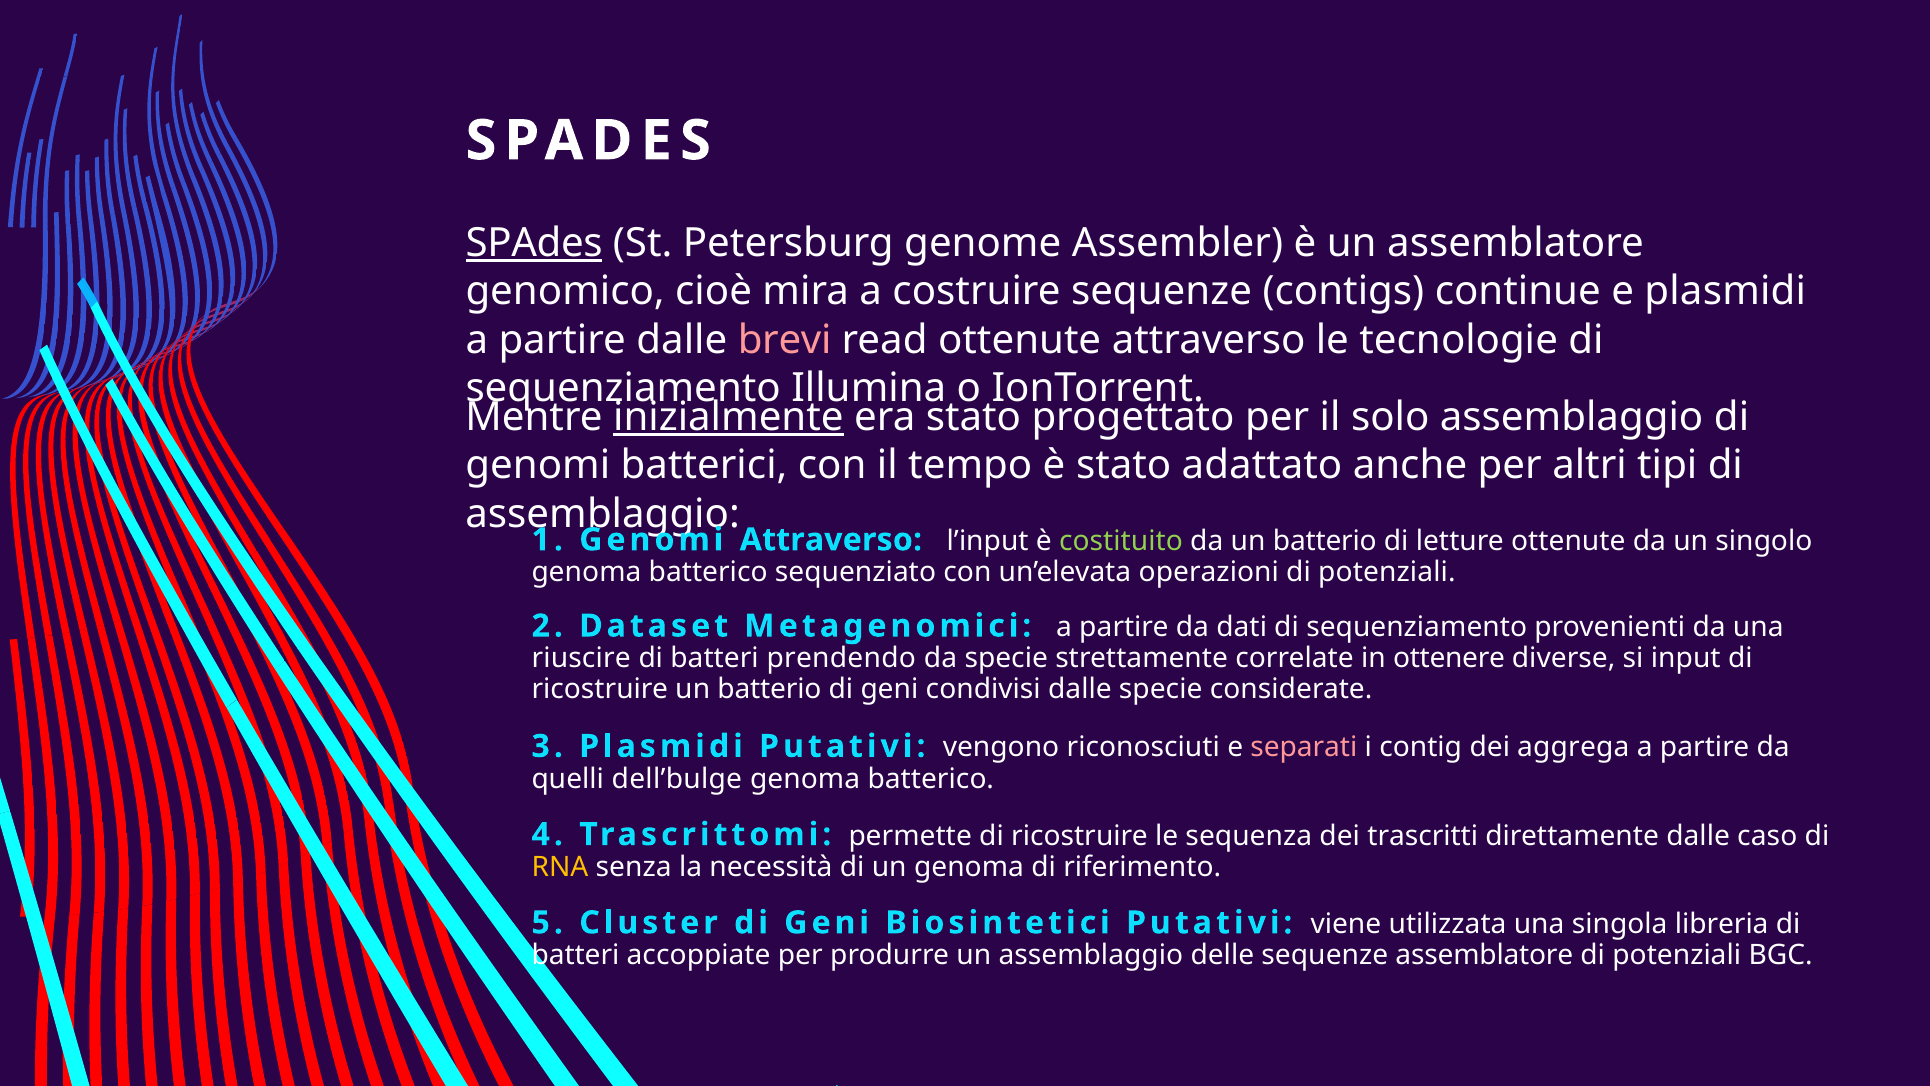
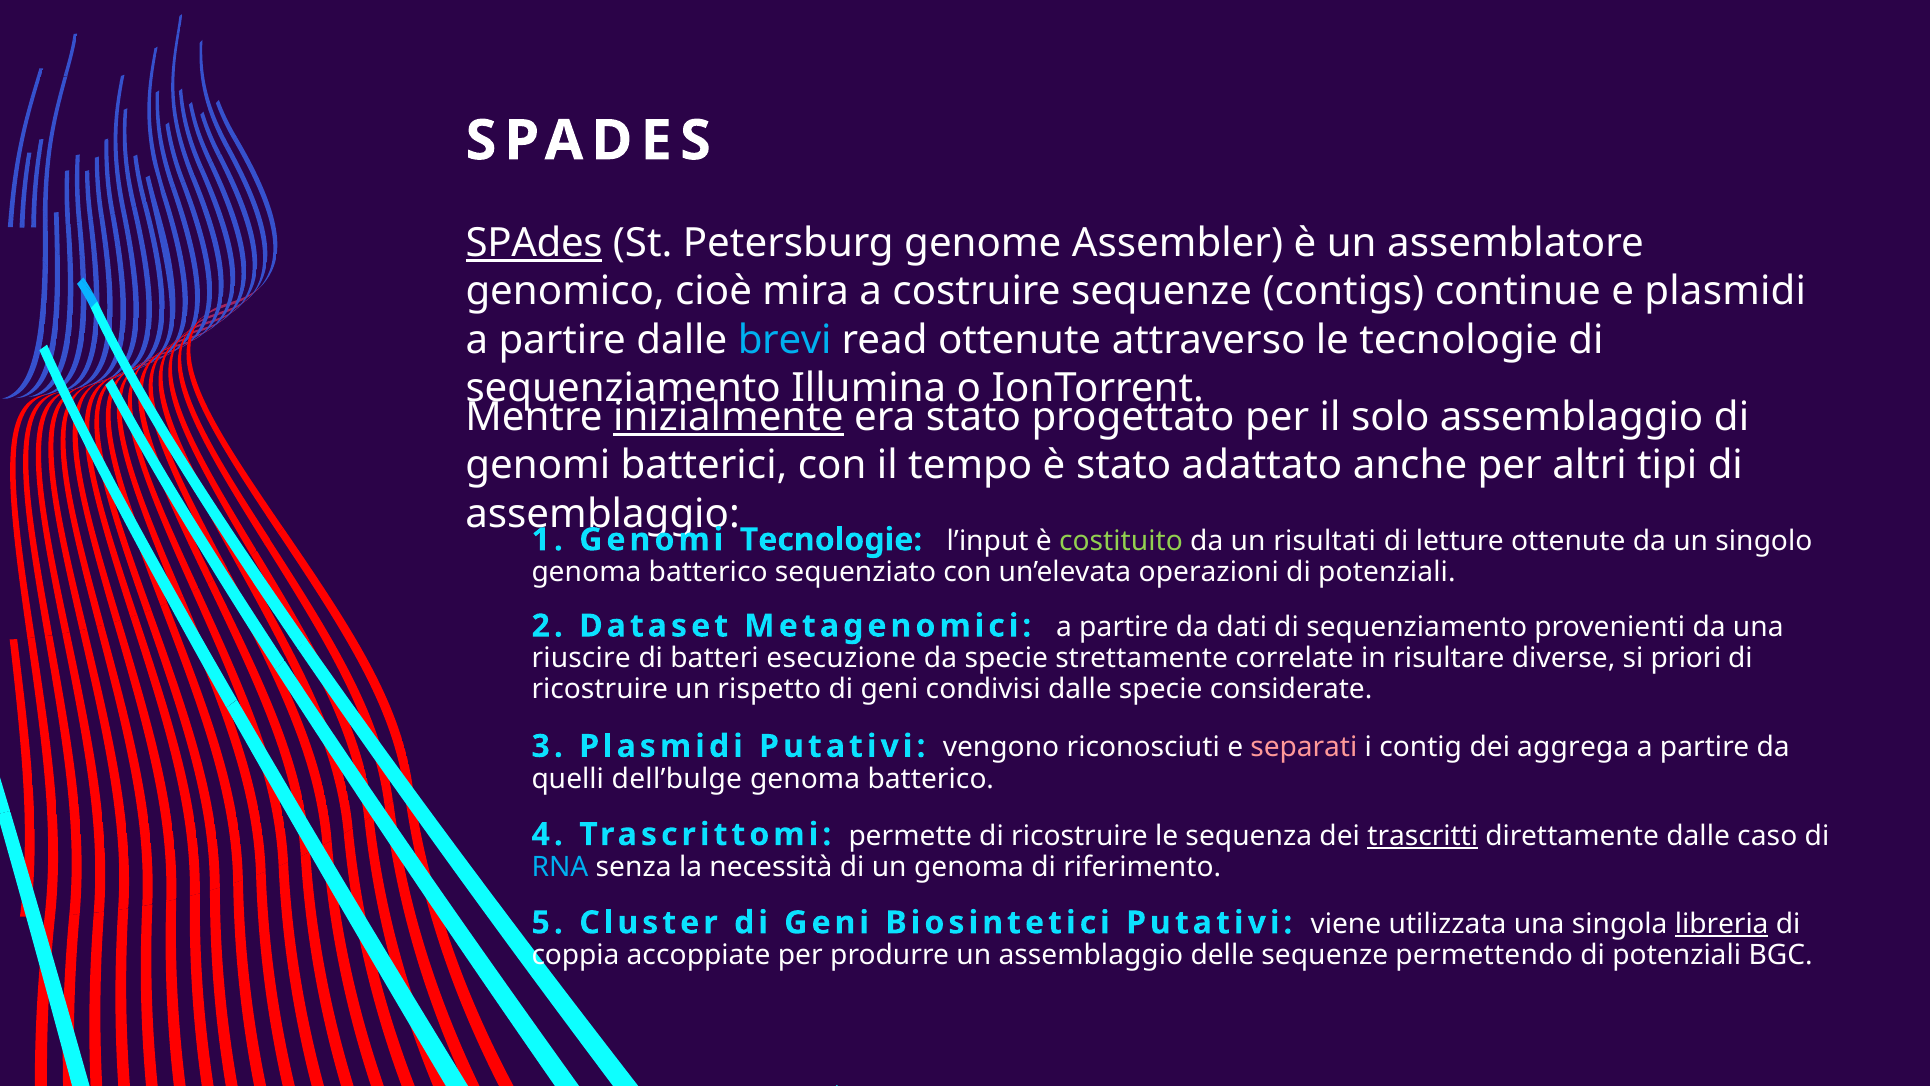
brevi colour: pink -> light blue
Genomi Attraverso: Attraverso -> Tecnologie
da un batterio: batterio -> risultati
prendendo: prendendo -> esecuzione
ottenere: ottenere -> risultare
input: input -> priori
ricostruire un batterio: batterio -> rispetto
trascritti underline: none -> present
RNA colour: yellow -> light blue
libreria underline: none -> present
batteri at (575, 955): batteri -> coppia
sequenze assemblatore: assemblatore -> permettendo
